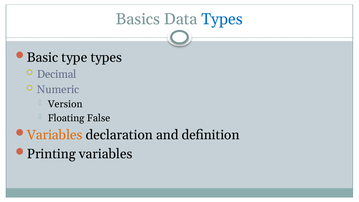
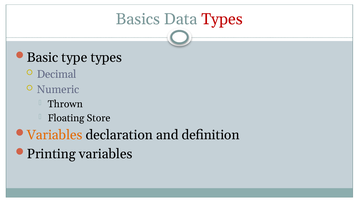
Types at (222, 19) colour: blue -> red
Version: Version -> Thrown
False: False -> Store
